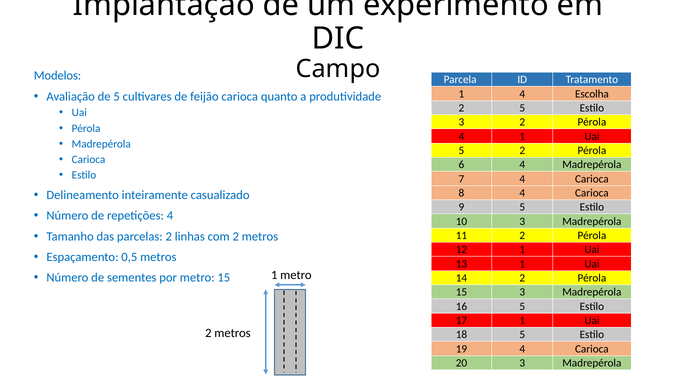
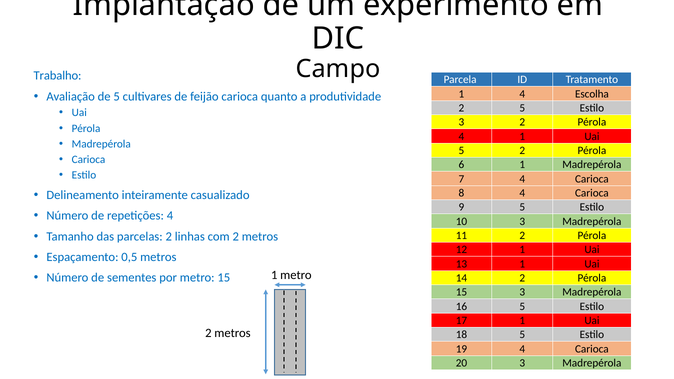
Modelos: Modelos -> Trabalho
6 4: 4 -> 1
